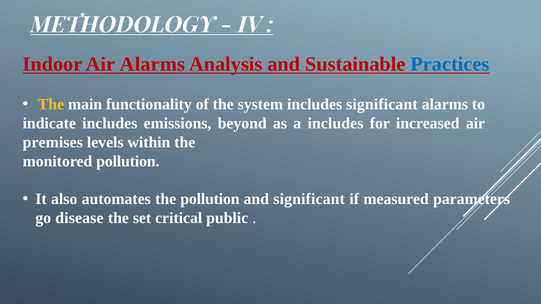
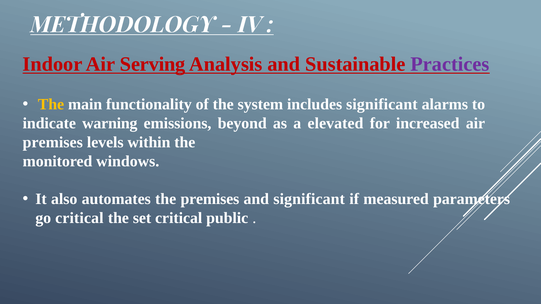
Air Alarms: Alarms -> Serving
Practices colour: blue -> purple
indicate includes: includes -> warning
a includes: includes -> elevated
monitored pollution: pollution -> windows
the pollution: pollution -> premises
go disease: disease -> critical
